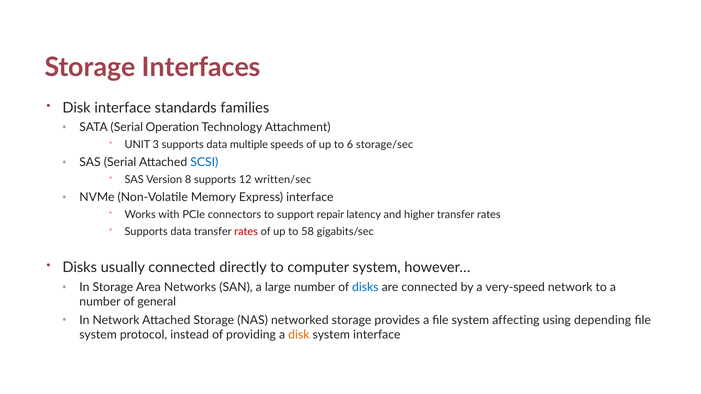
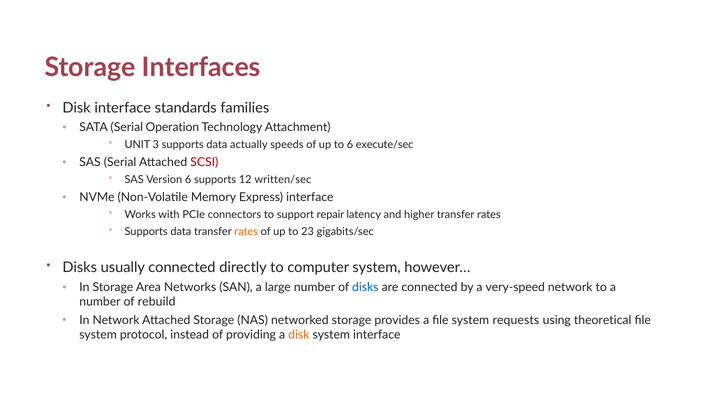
multiple: multiple -> actually
storage/sec: storage/sec -> execute/sec
SCSI colour: blue -> red
Version 8: 8 -> 6
rates at (246, 232) colour: red -> orange
58: 58 -> 23
general: general -> rebuild
affecting: affecting -> requests
depending: depending -> theoretical
